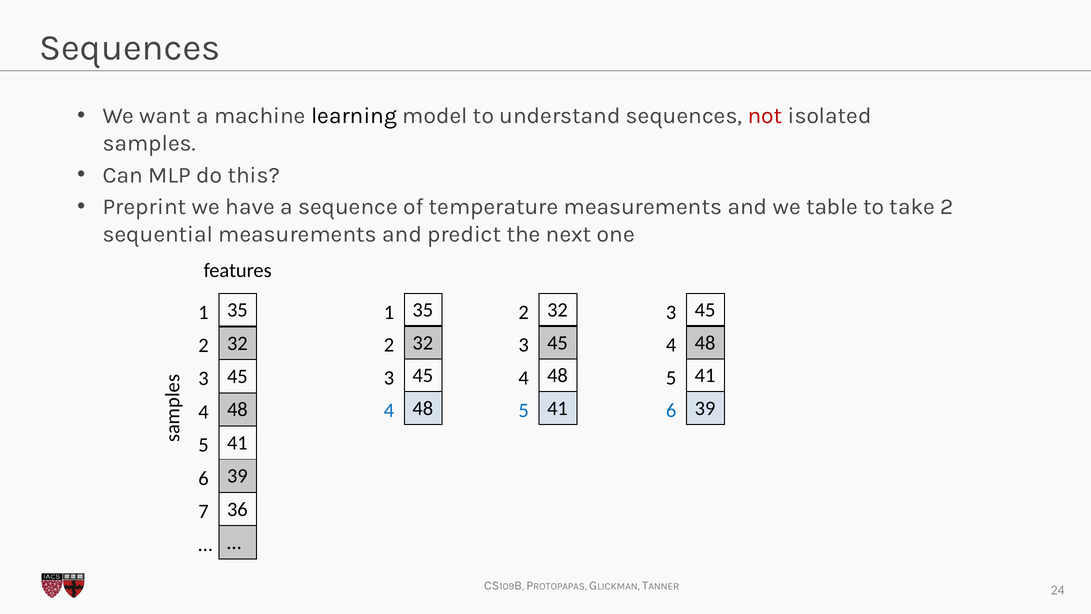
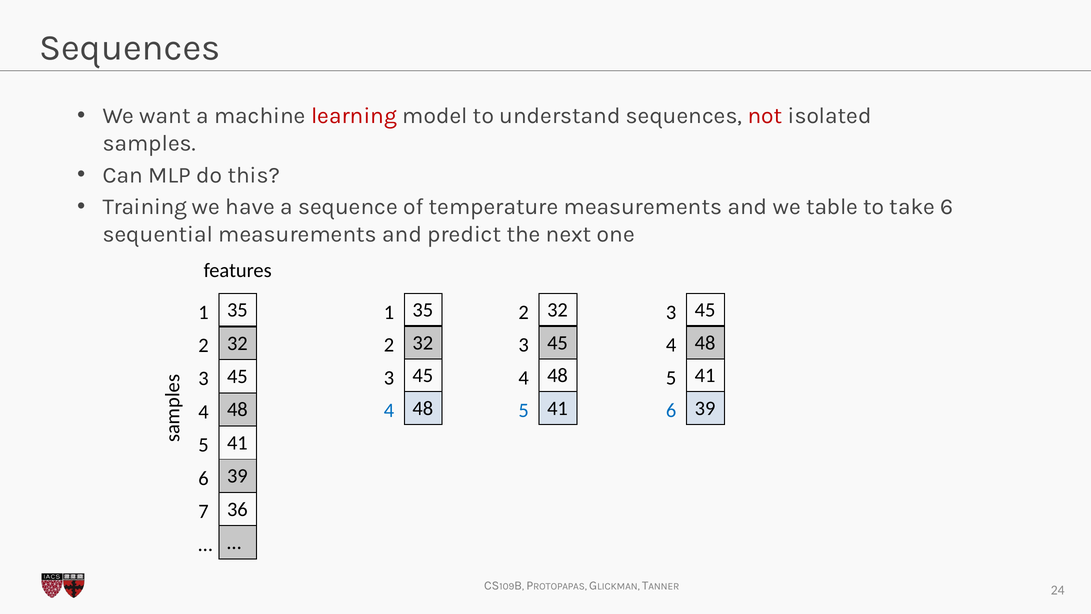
learning colour: black -> red
Preprint: Preprint -> Training
take 2: 2 -> 6
